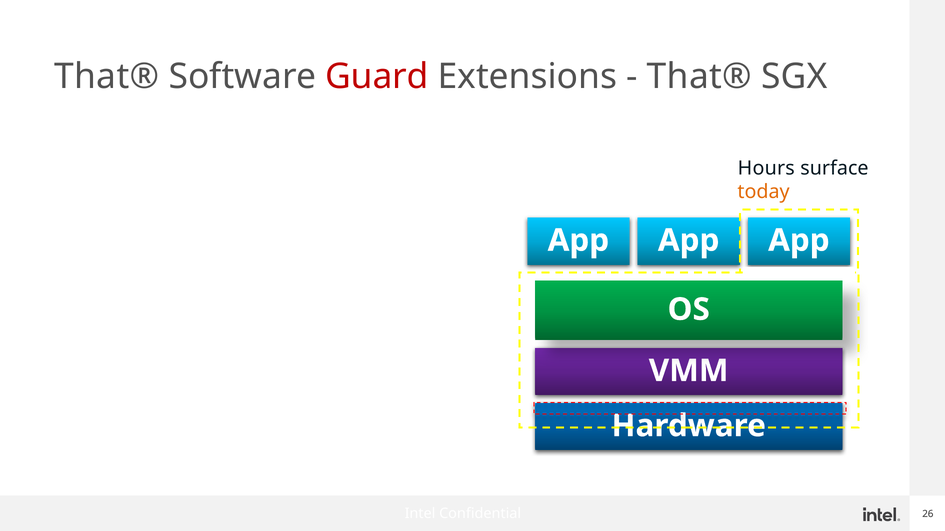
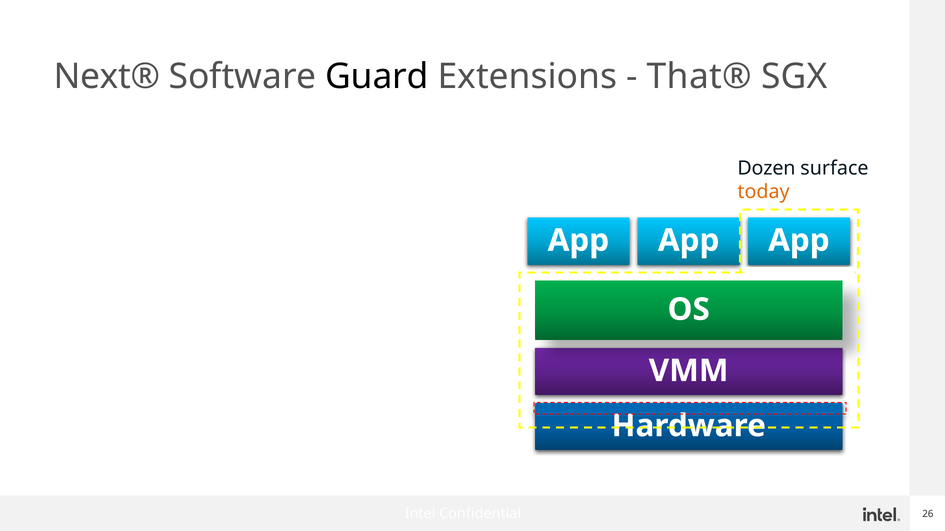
That® at (107, 77): That® -> Next®
Guard colour: red -> black
Hours: Hours -> Dozen
